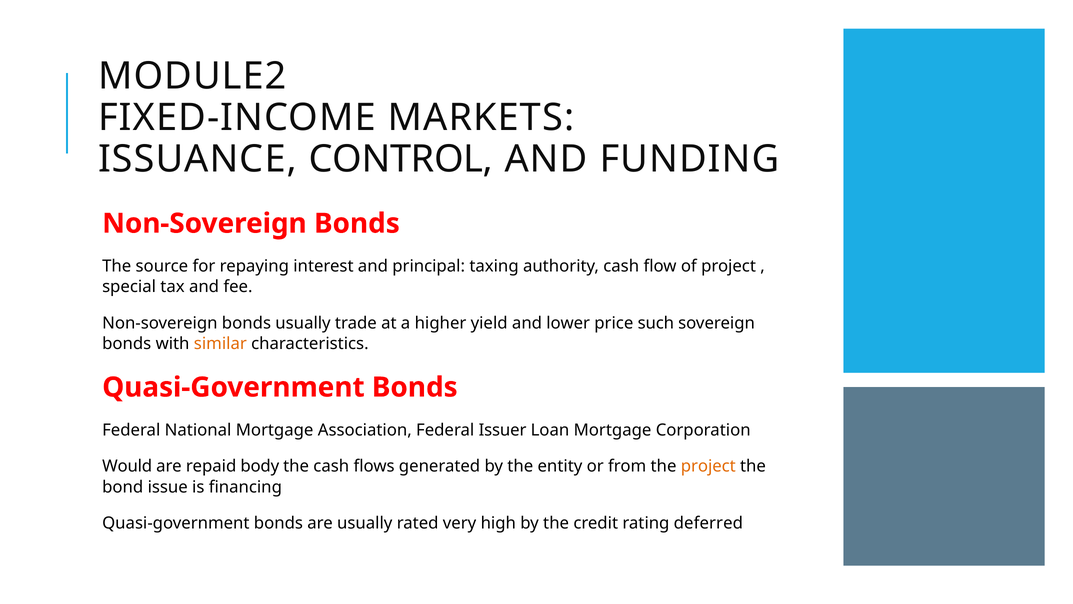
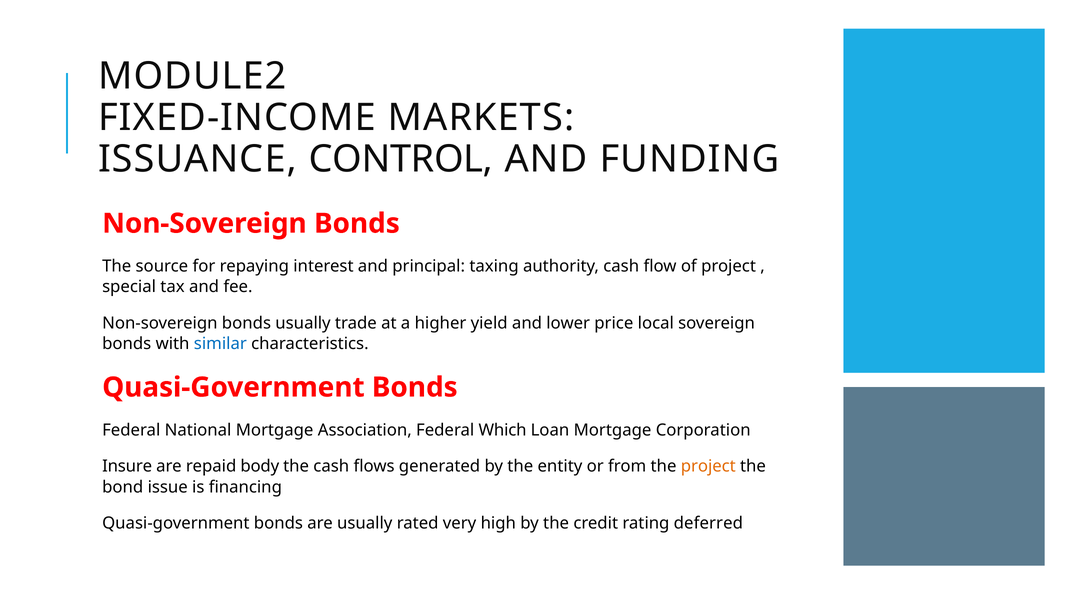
such: such -> local
similar colour: orange -> blue
Issuer: Issuer -> Which
Would: Would -> Insure
